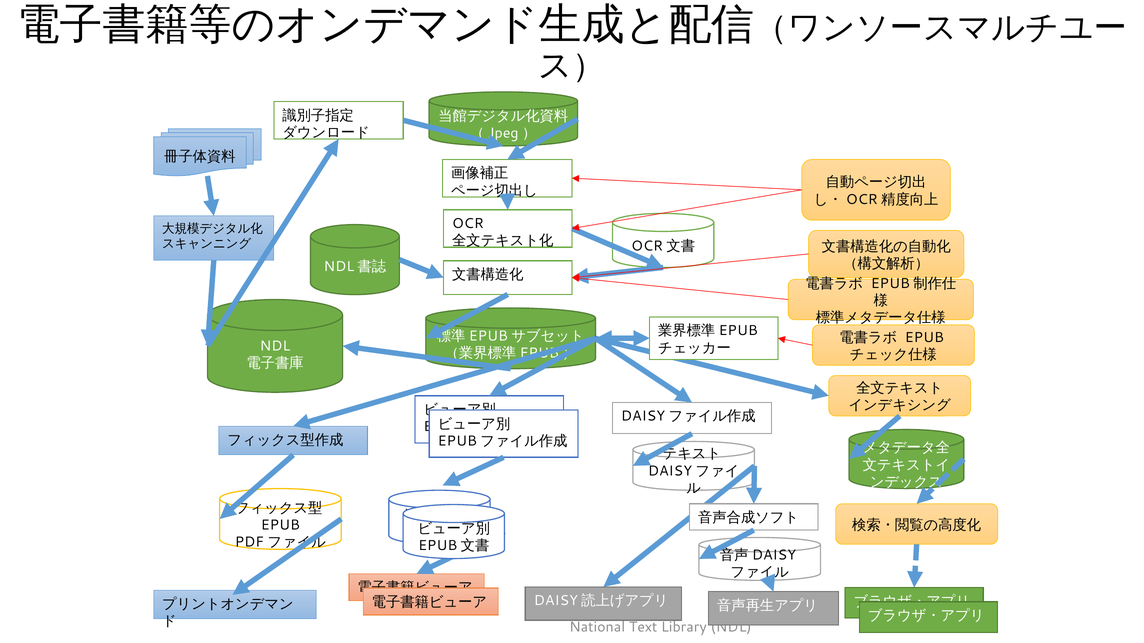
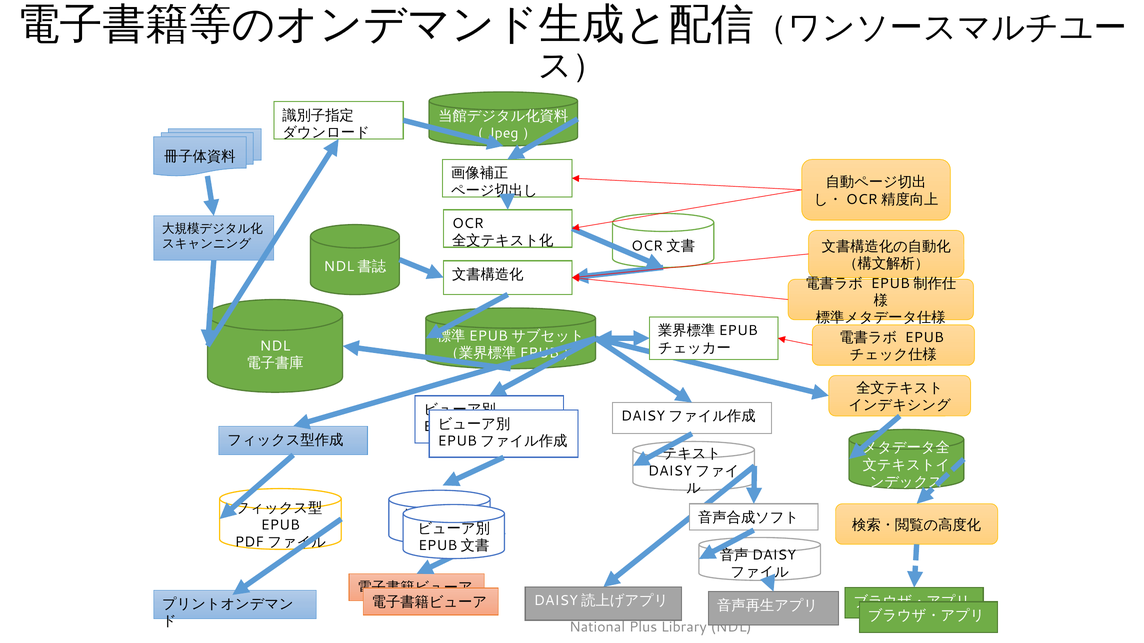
Text: Text -> Plus
